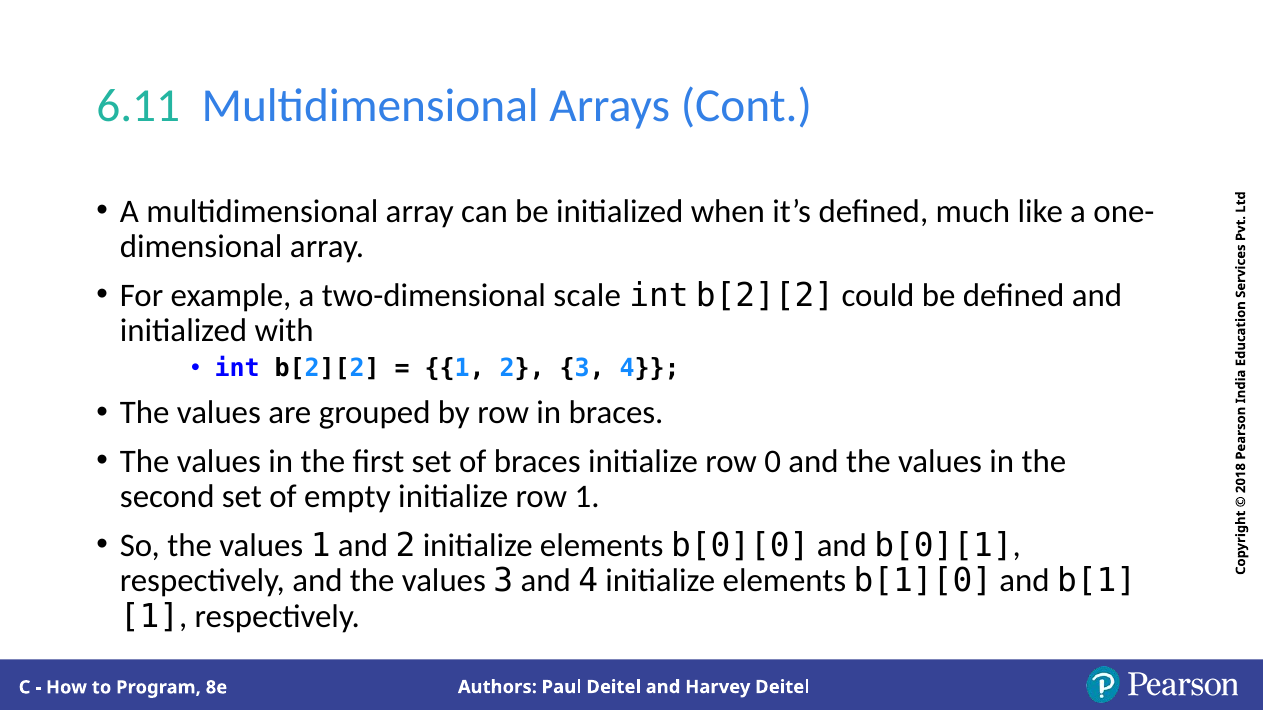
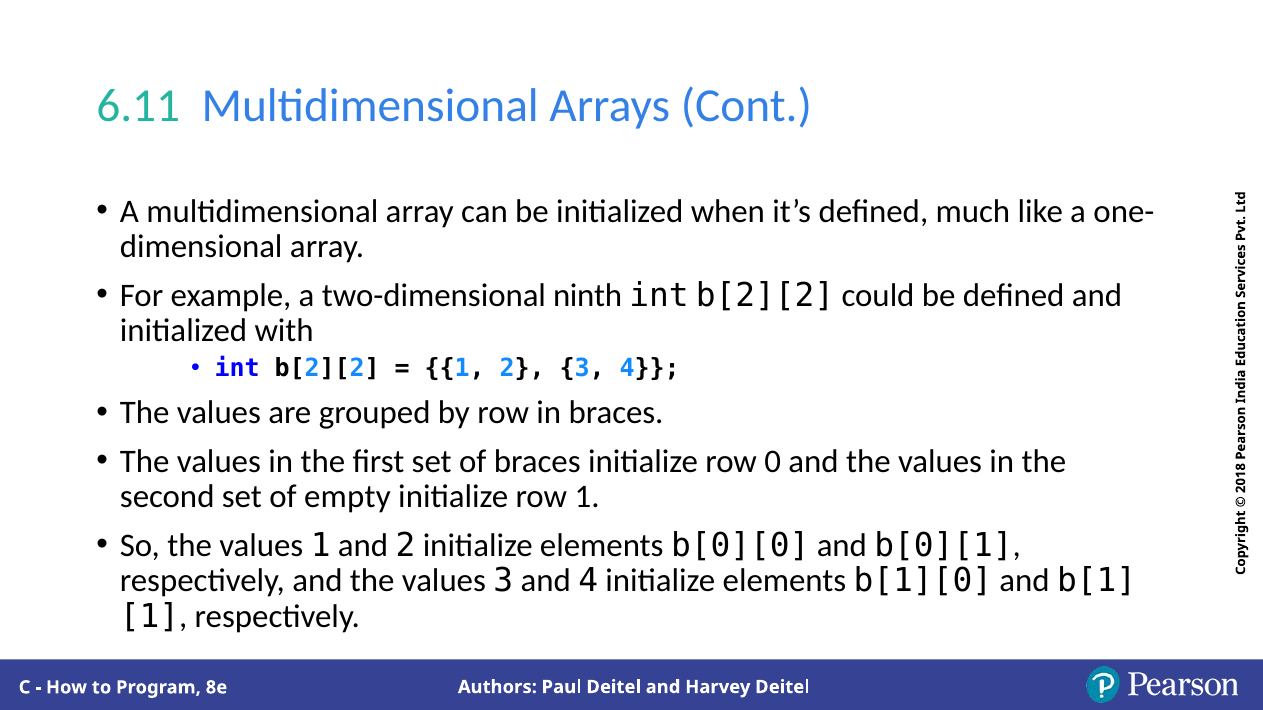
scale: scale -> ninth
